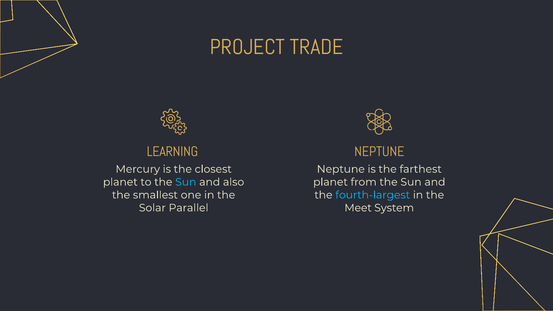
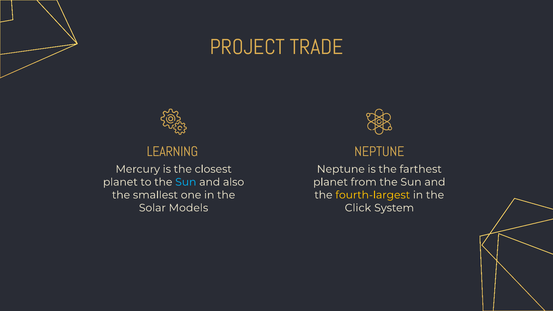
fourth-largest colour: light blue -> yellow
Parallel: Parallel -> Models
Meet: Meet -> Click
